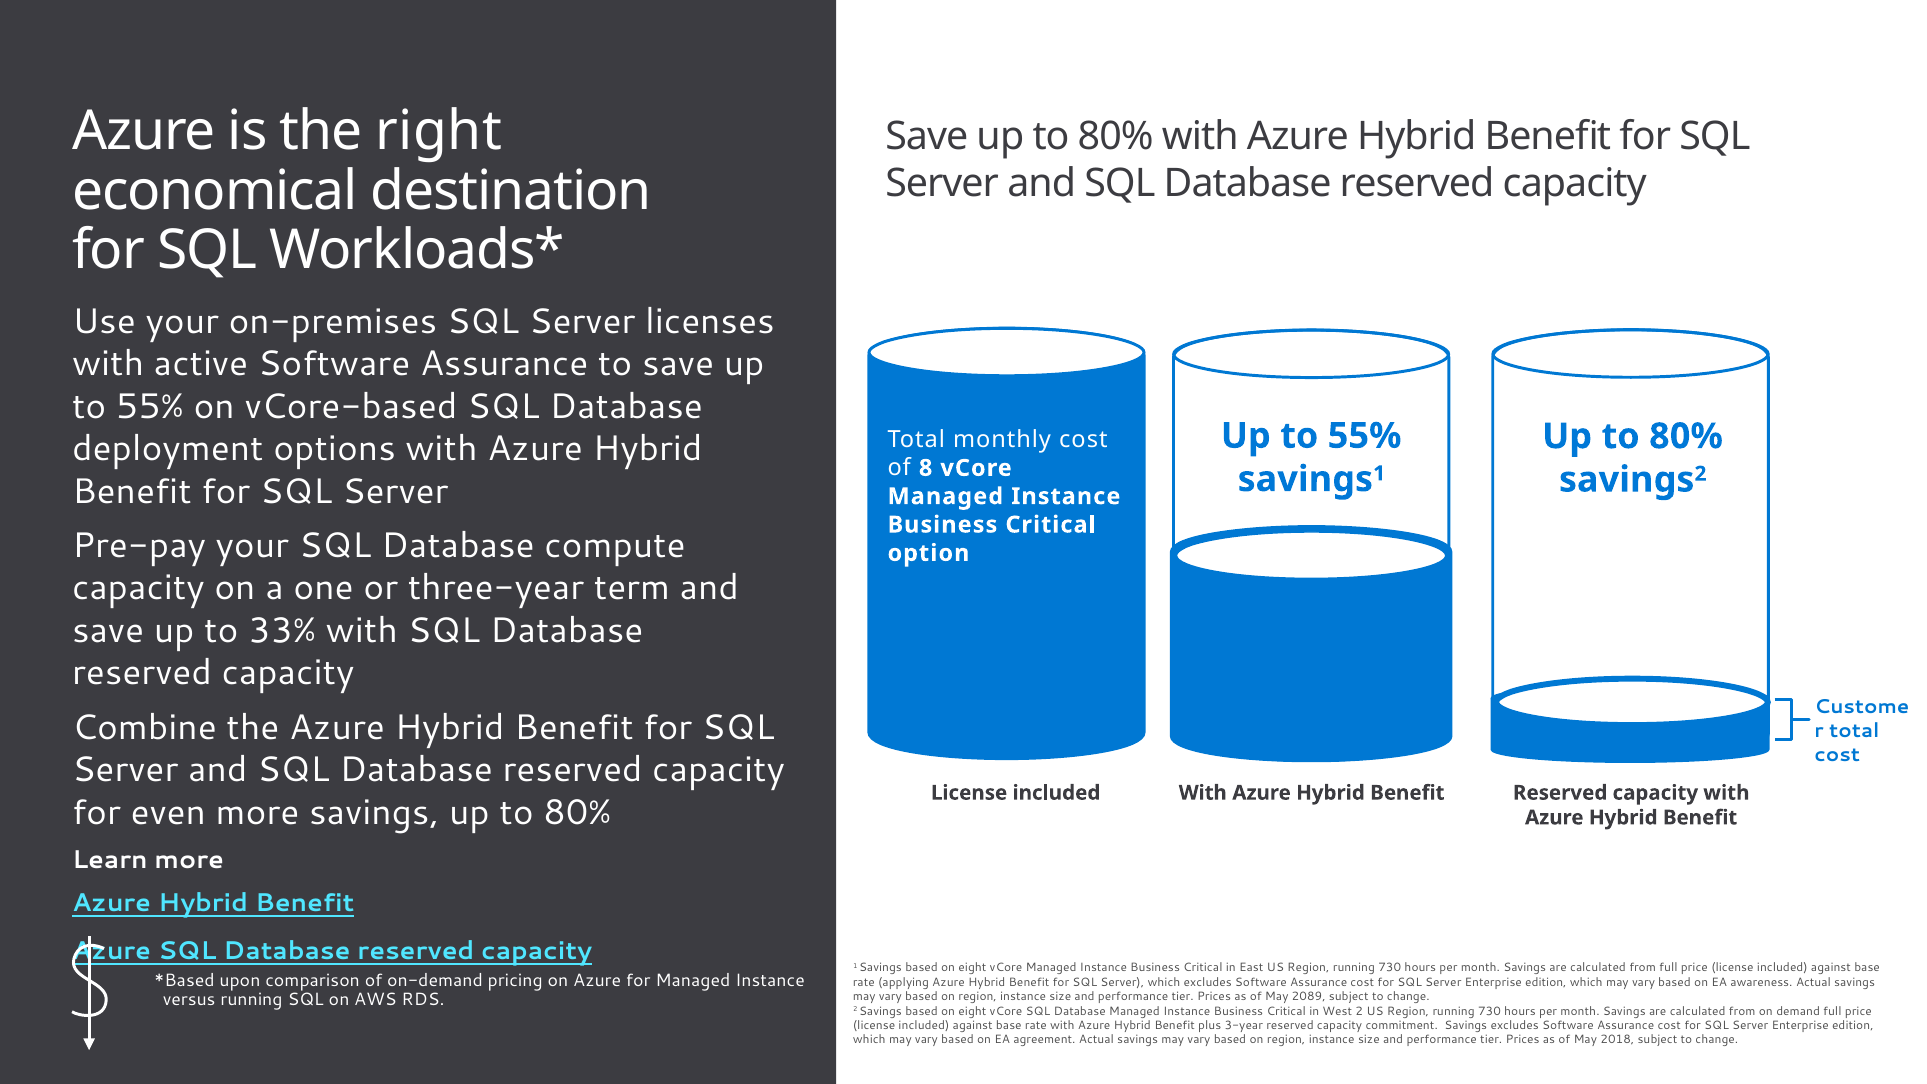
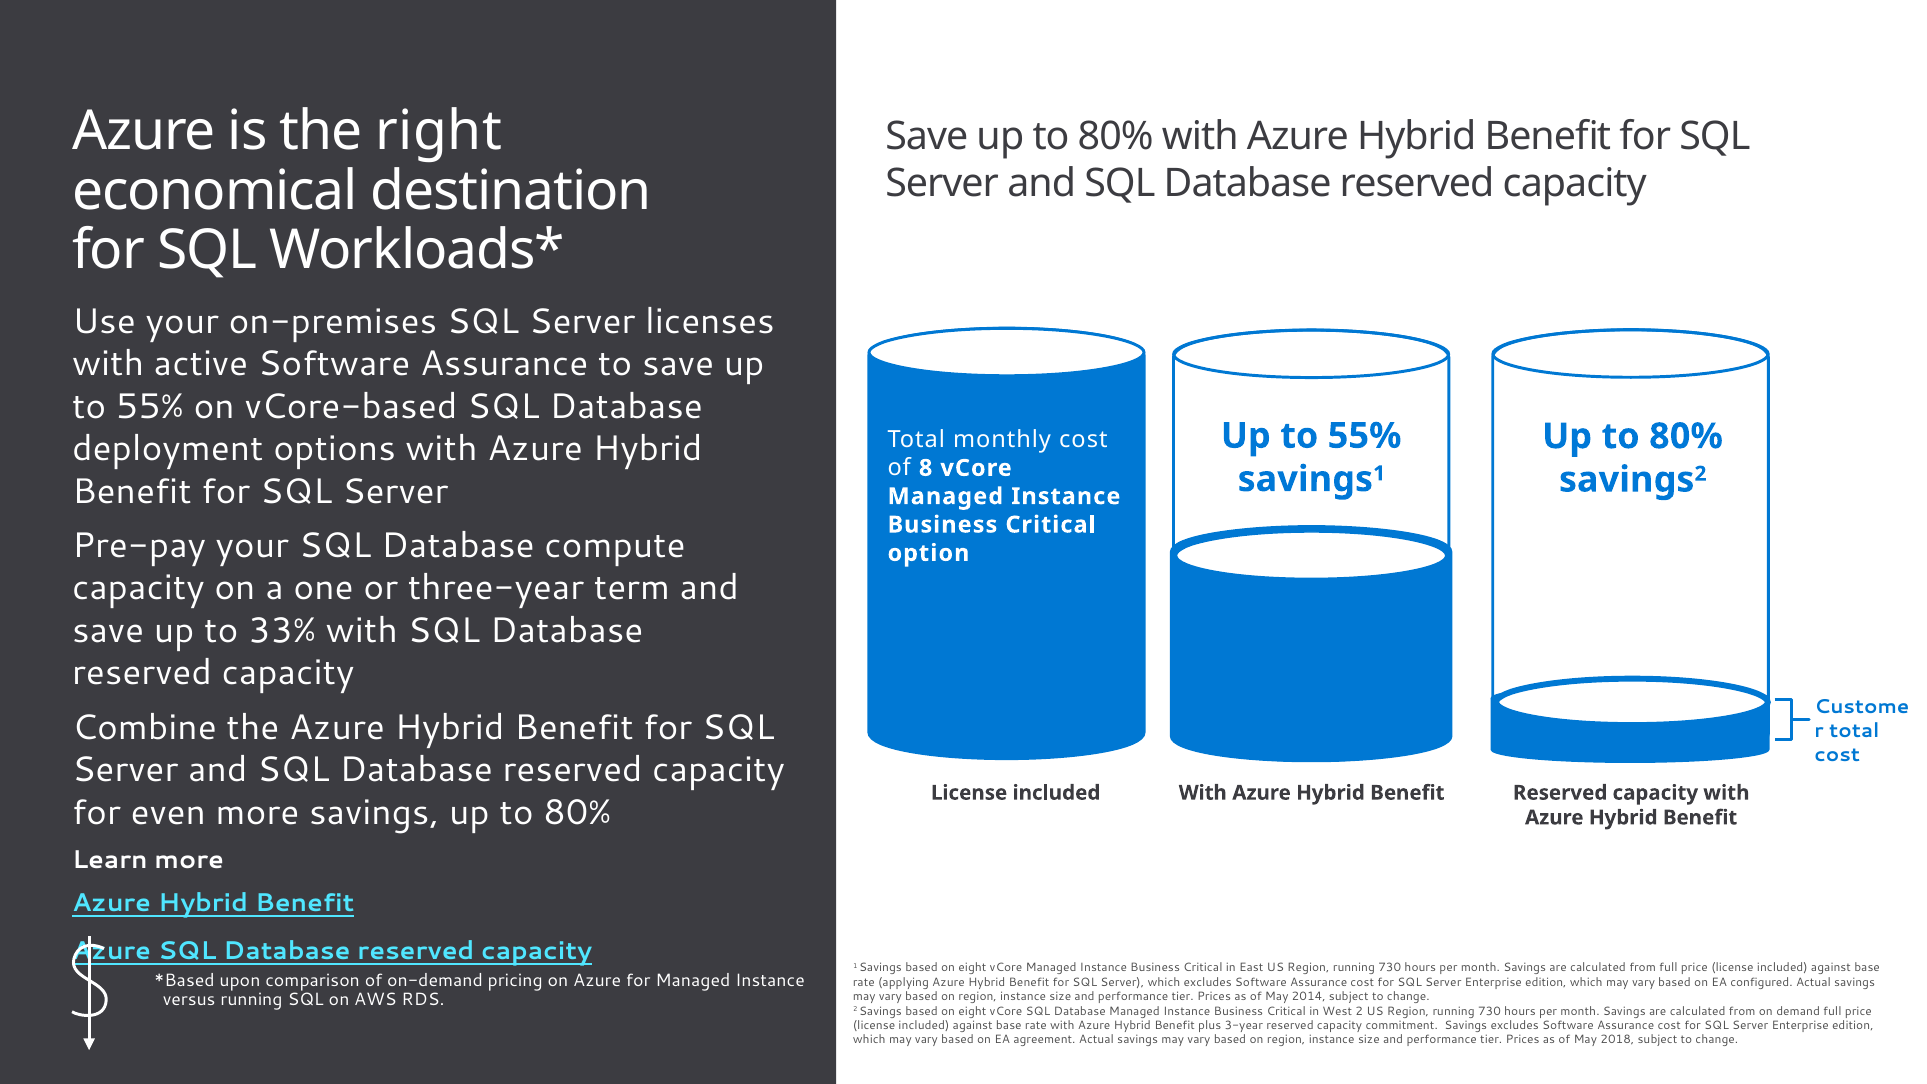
awareness: awareness -> configured
2089: 2089 -> 2014
